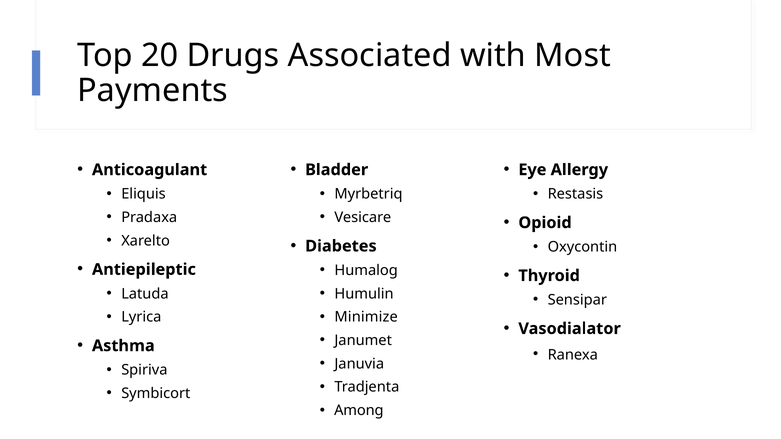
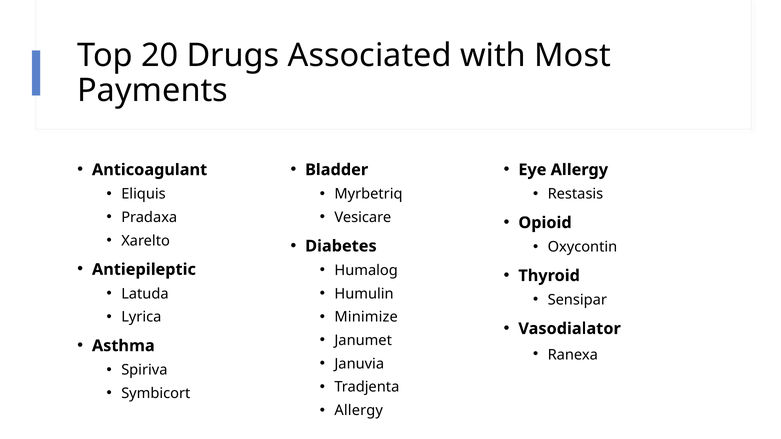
Among at (359, 411): Among -> Allergy
